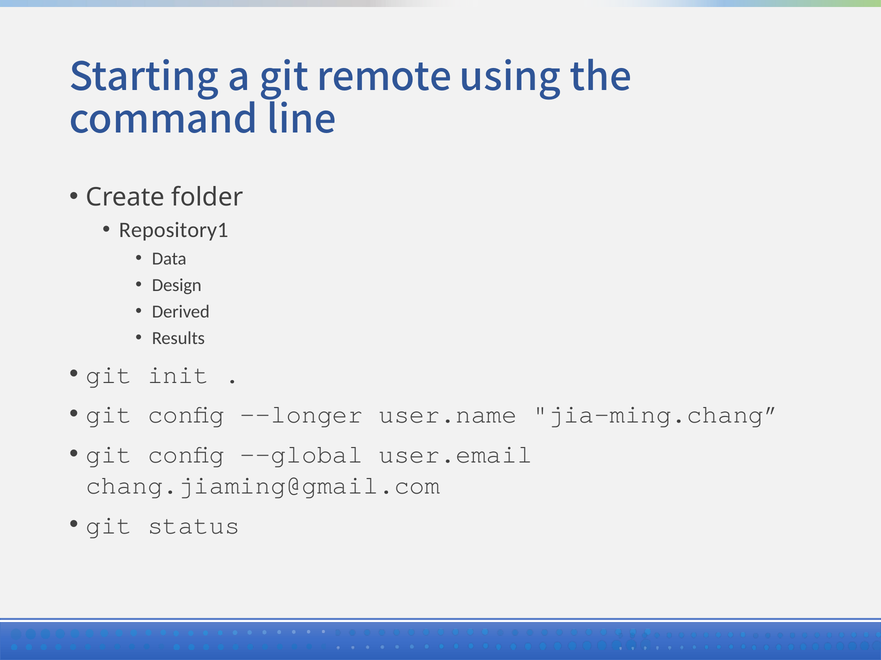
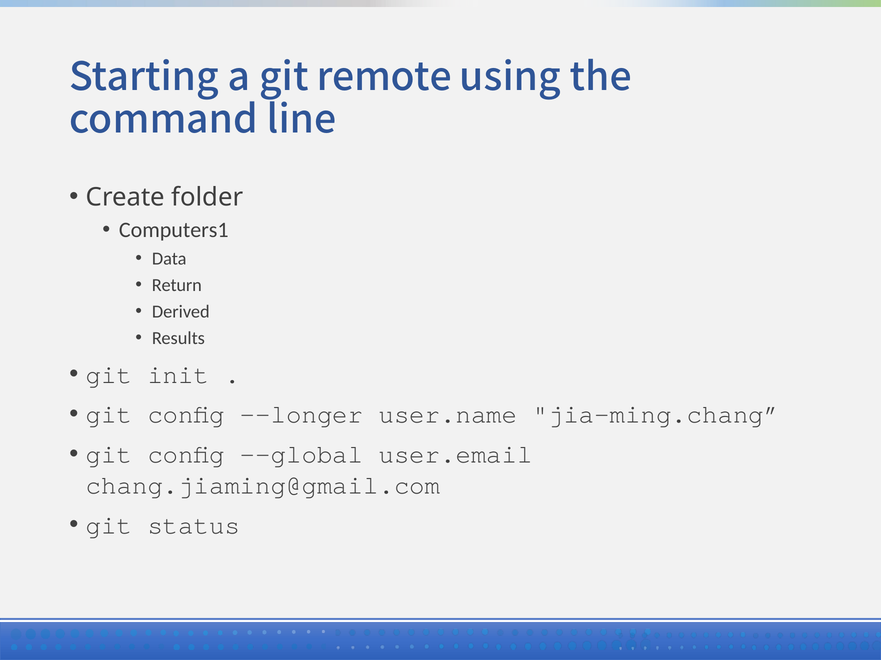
Repository1: Repository1 -> Computers1
Design: Design -> Return
